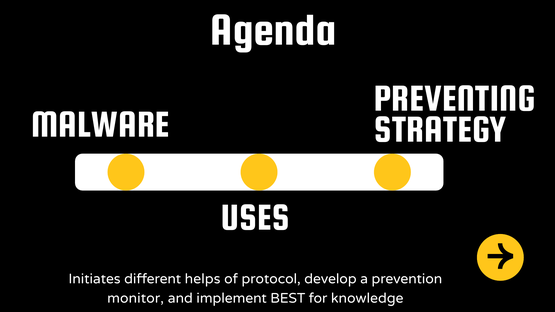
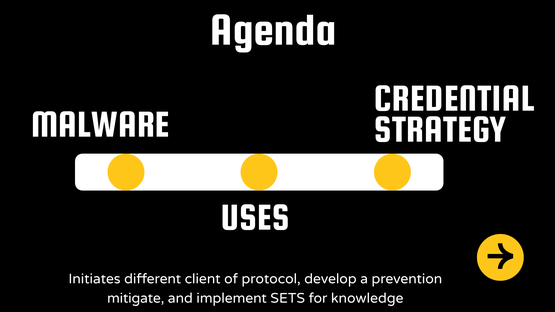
PREVENTING: PREVENTING -> CREDENTIAL
helps: helps -> client
monitor: monitor -> mitigate
BEST: BEST -> SETS
